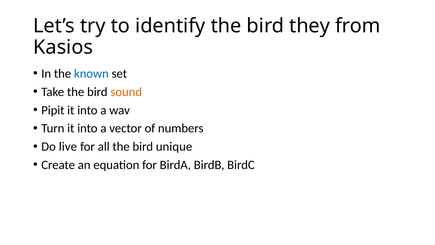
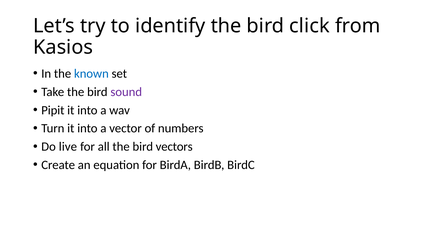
they: they -> click
sound colour: orange -> purple
unique: unique -> vectors
